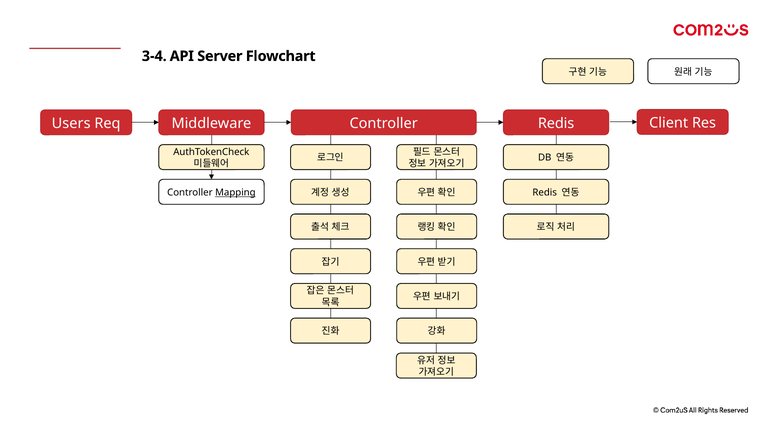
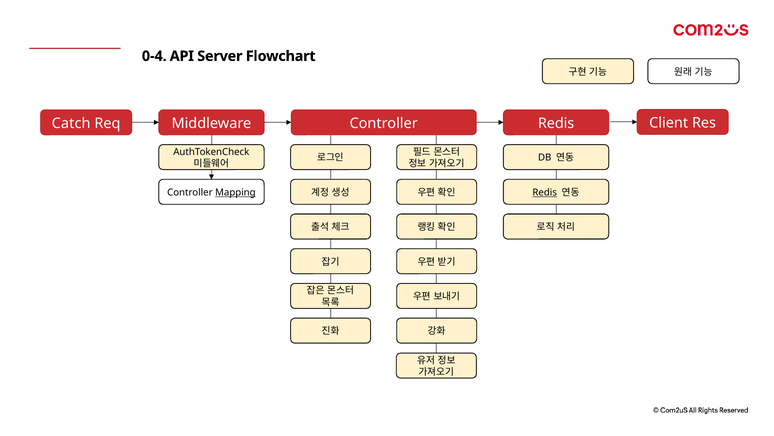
3-4: 3-4 -> 0-4
Users: Users -> Catch
Redis at (545, 192) underline: none -> present
